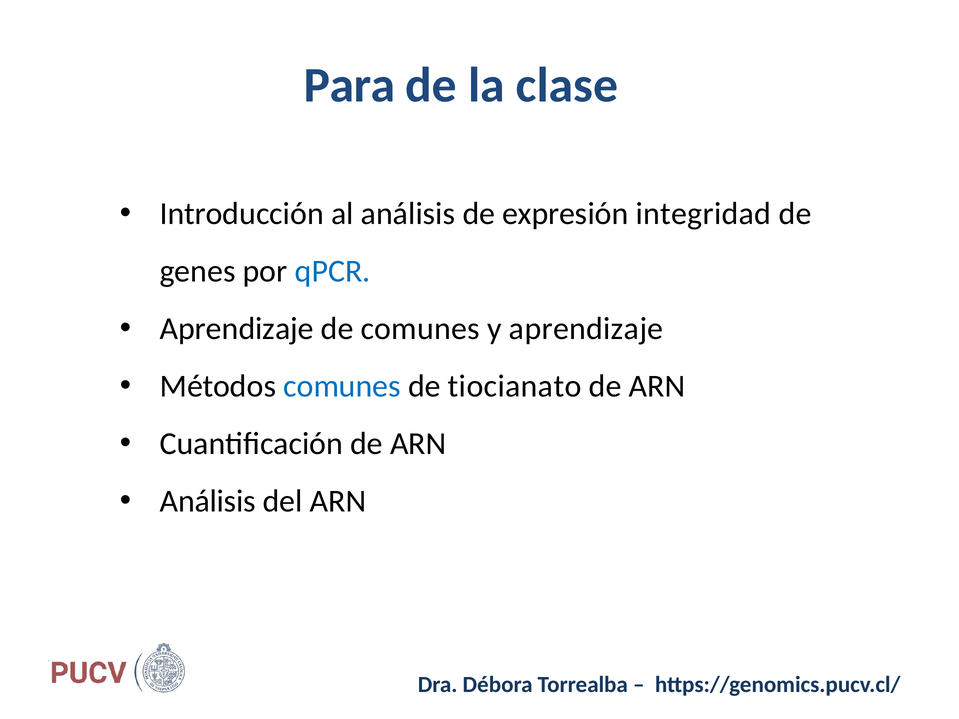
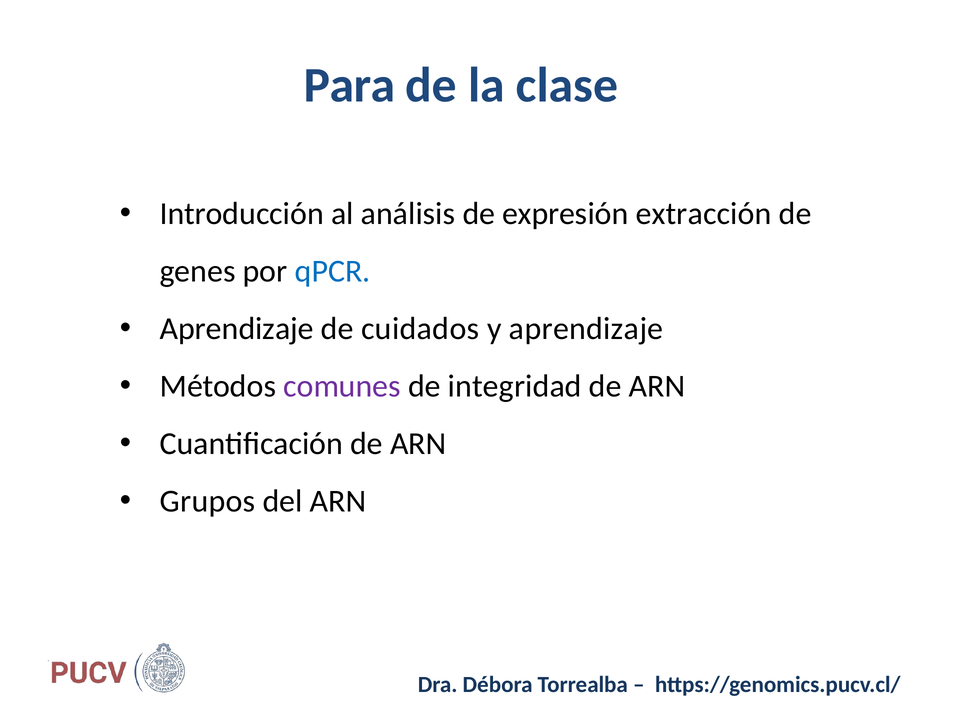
integridad: integridad -> extracción
de comunes: comunes -> cuidados
comunes at (342, 386) colour: blue -> purple
tiocianato: tiocianato -> integridad
Análisis at (208, 501): Análisis -> Grupos
